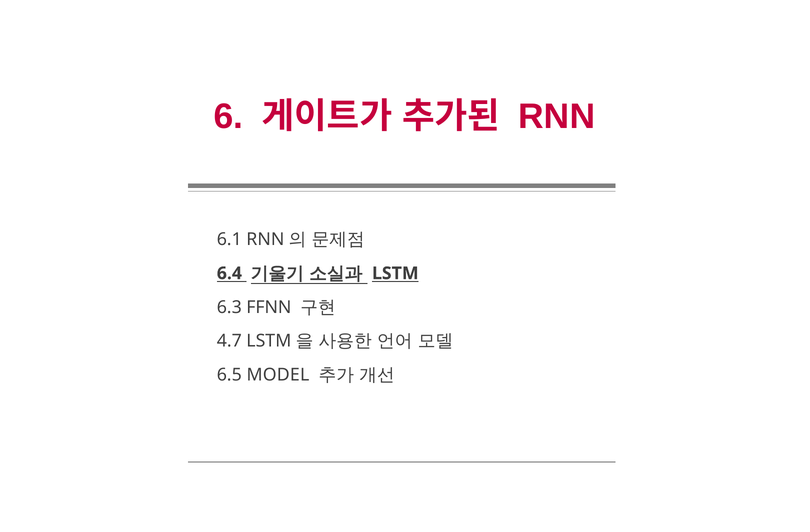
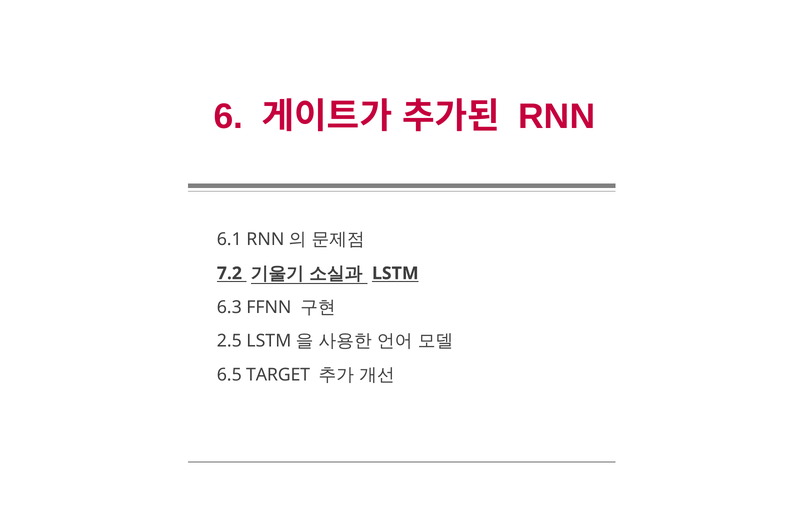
6.4: 6.4 -> 7.2
4.7: 4.7 -> 2.5
MODEL: MODEL -> TARGET
